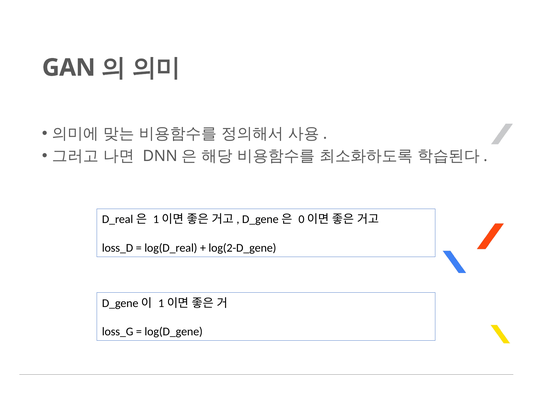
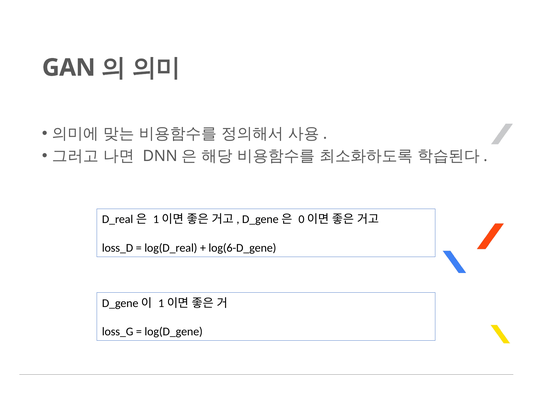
log(2-D_gene: log(2-D_gene -> log(6-D_gene
